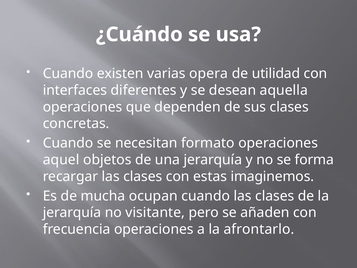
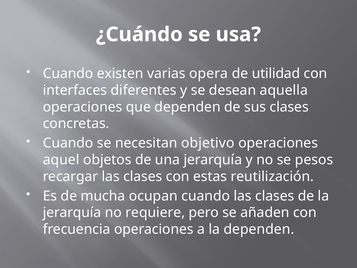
formato: formato -> objetivo
forma: forma -> pesos
imaginemos: imaginemos -> reutilización
visitante: visitante -> requiere
la afrontarlo: afrontarlo -> dependen
